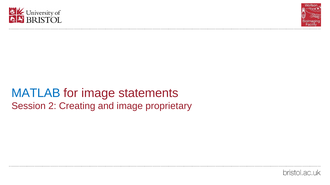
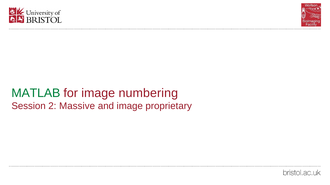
MATLAB colour: blue -> green
statements: statements -> numbering
Creating: Creating -> Massive
